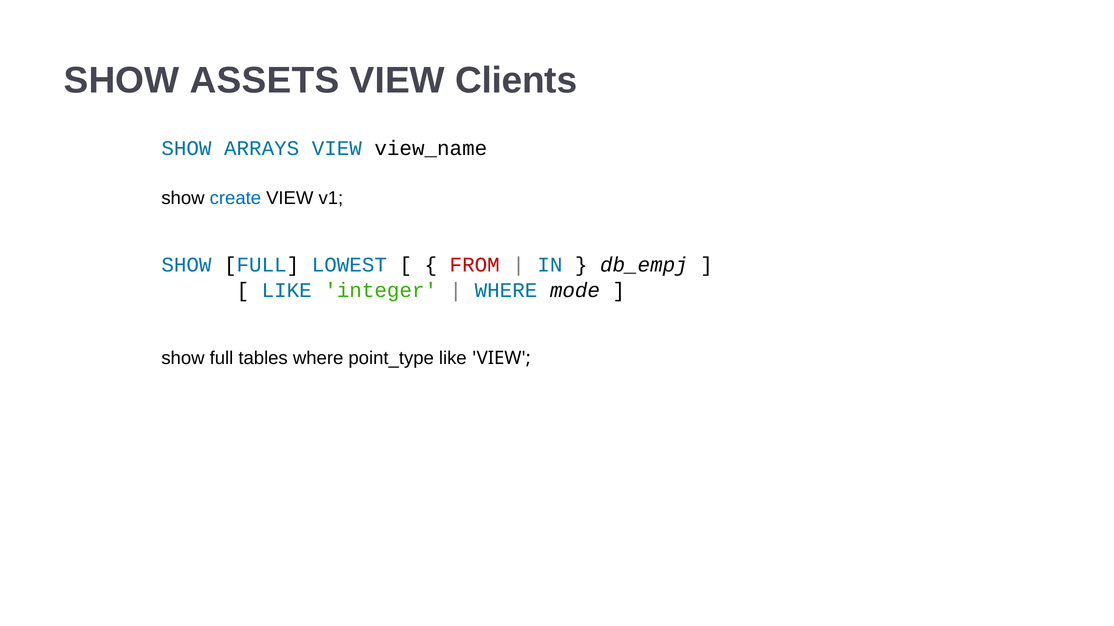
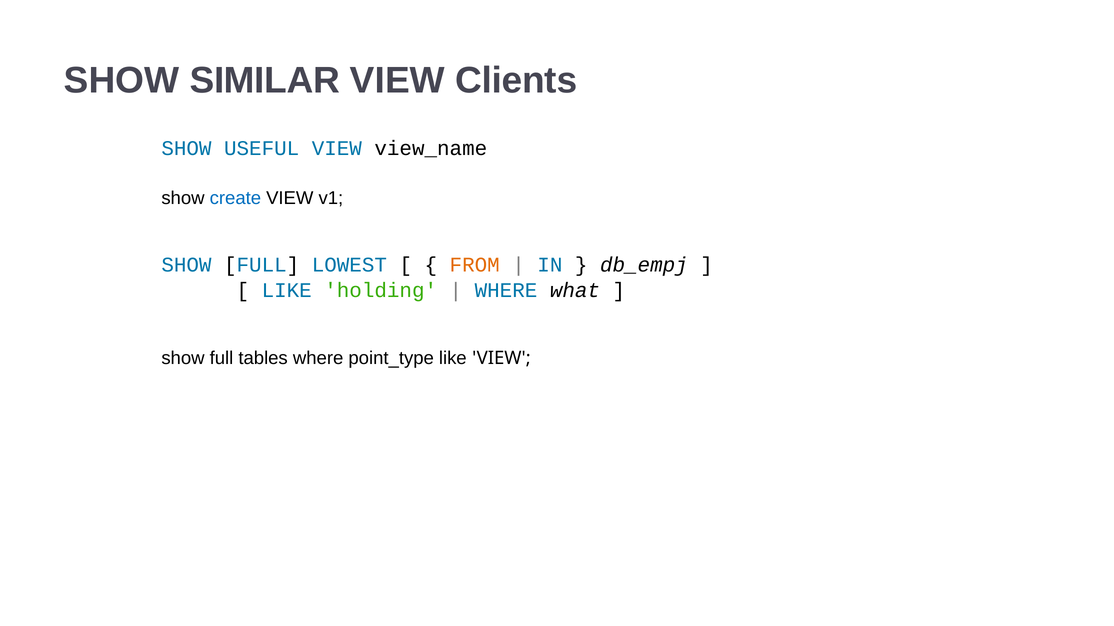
ASSETS: ASSETS -> SIMILAR
ARRAYS: ARRAYS -> USEFUL
FROM colour: red -> orange
integer: integer -> holding
mode: mode -> what
